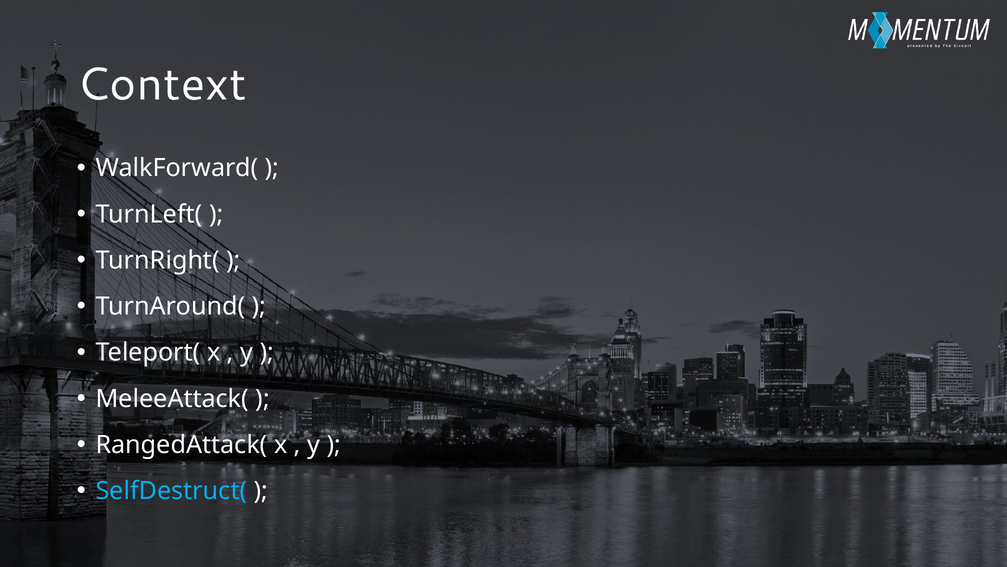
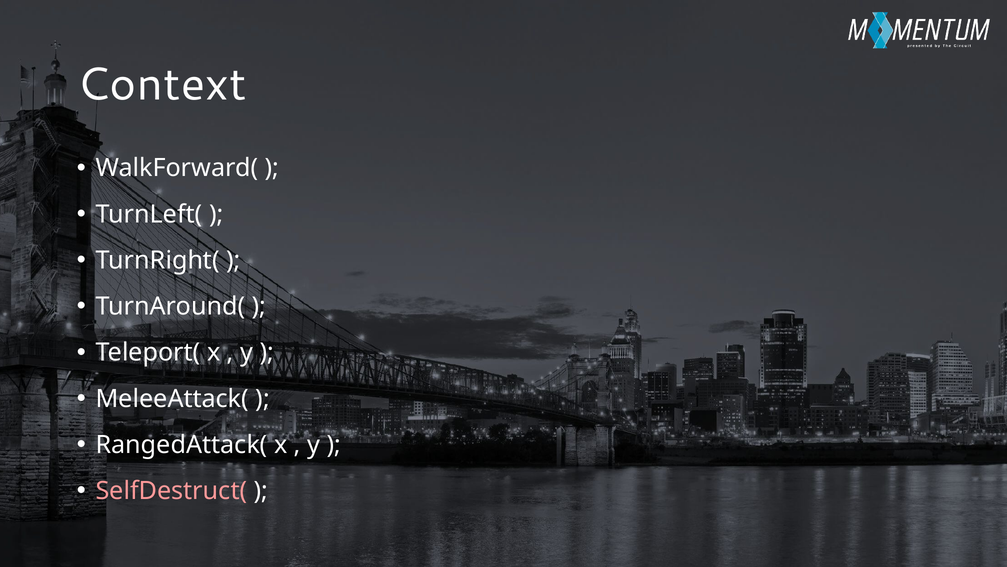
SelfDestruct( colour: light blue -> pink
